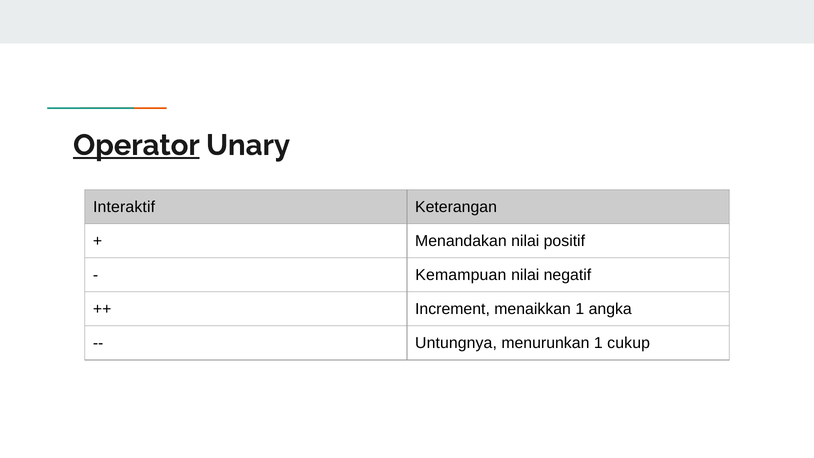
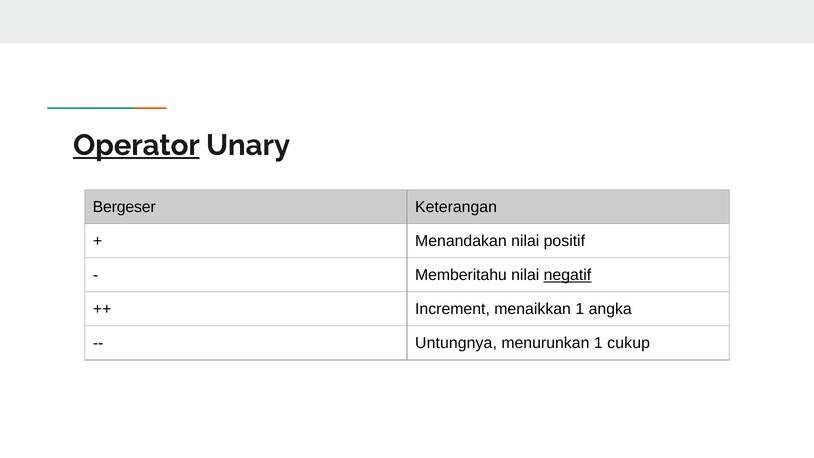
Interaktif: Interaktif -> Bergeser
Kemampuan: Kemampuan -> Memberitahu
negatif underline: none -> present
